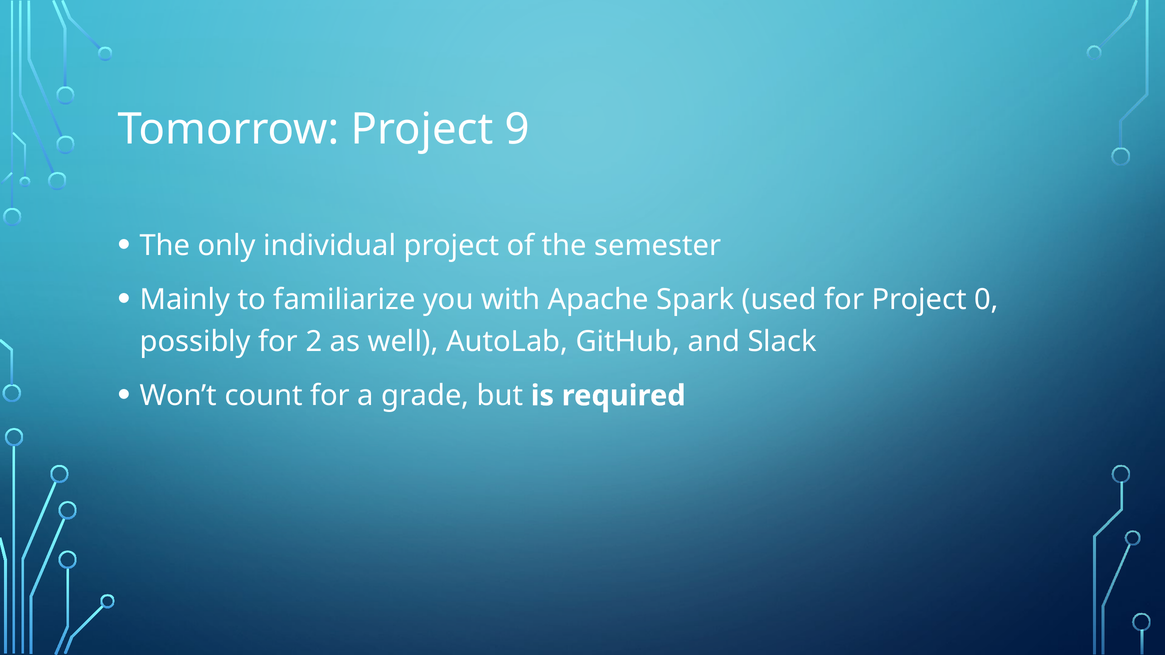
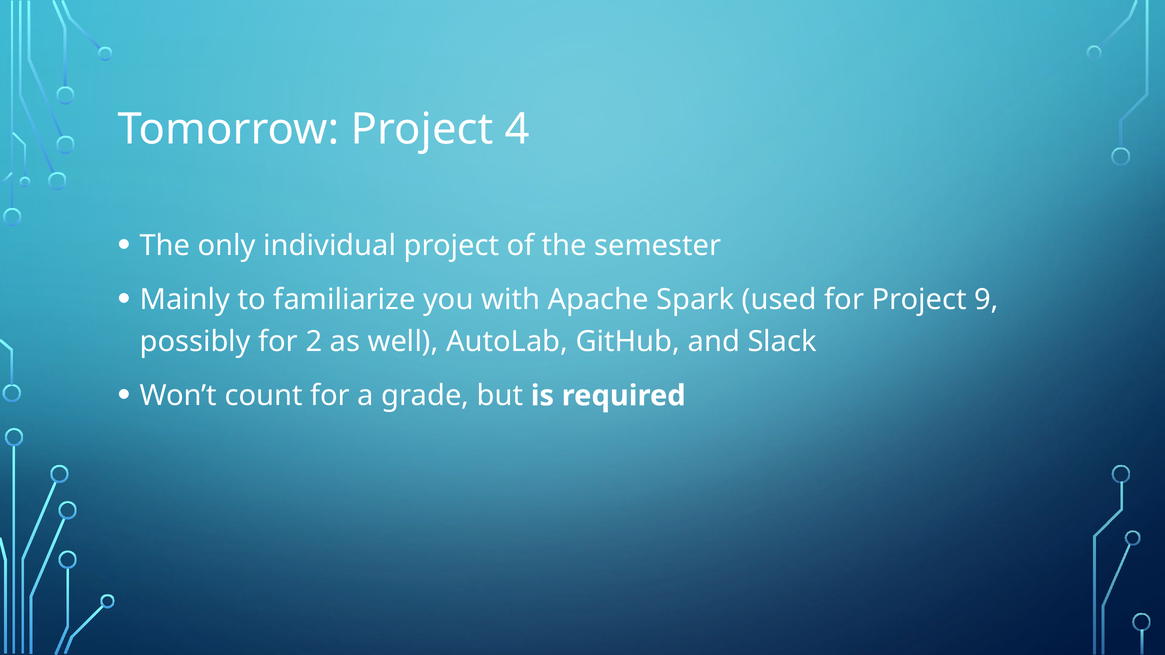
9: 9 -> 4
0: 0 -> 9
